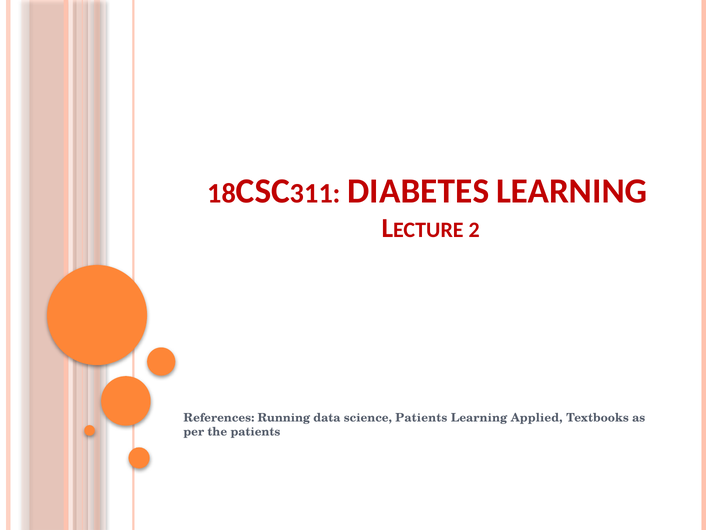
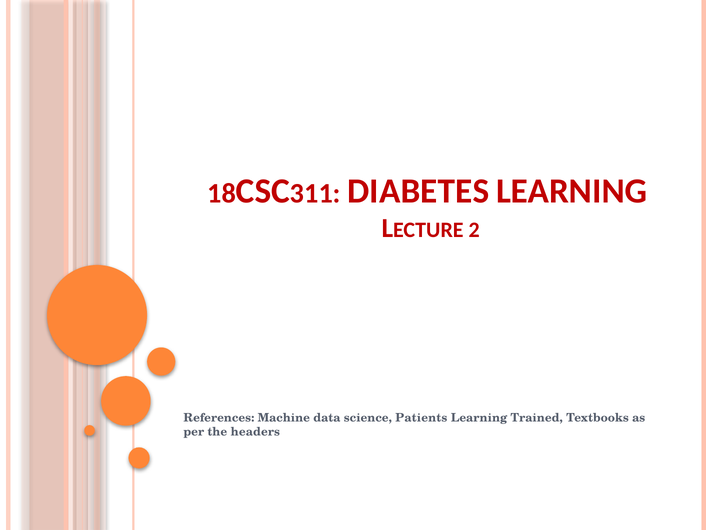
Running: Running -> Machine
Applied: Applied -> Trained
the patients: patients -> headers
